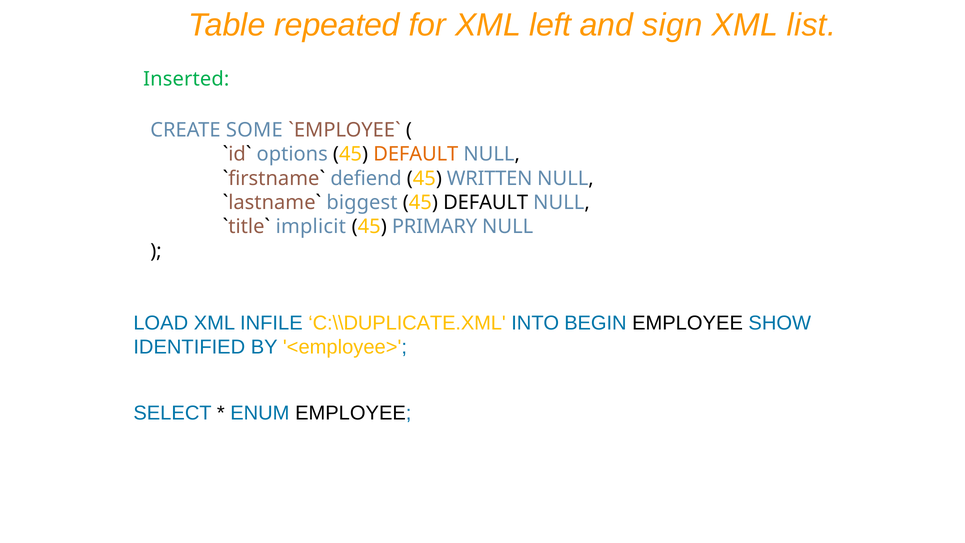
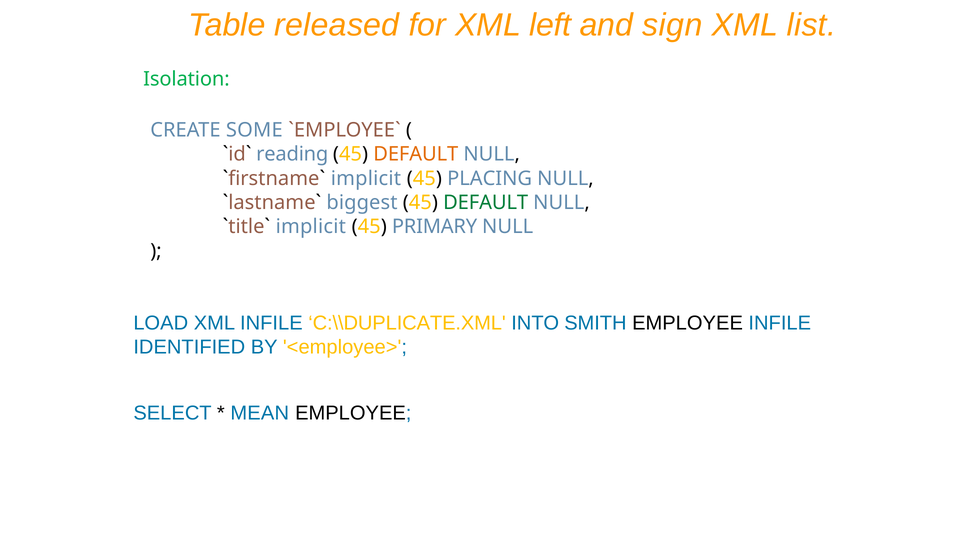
repeated: repeated -> released
Inserted: Inserted -> Isolation
options: options -> reading
defiend at (366, 178): defiend -> implicit
WRITTEN: WRITTEN -> PLACING
DEFAULT at (486, 203) colour: black -> green
BEGIN: BEGIN -> SMITH
EMPLOYEE SHOW: SHOW -> INFILE
ENUM: ENUM -> MEAN
